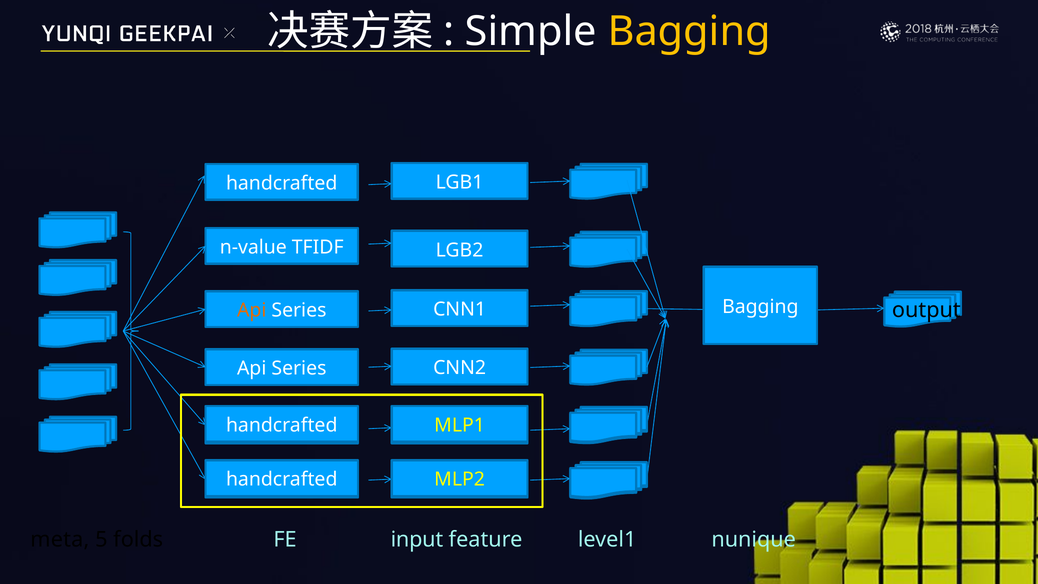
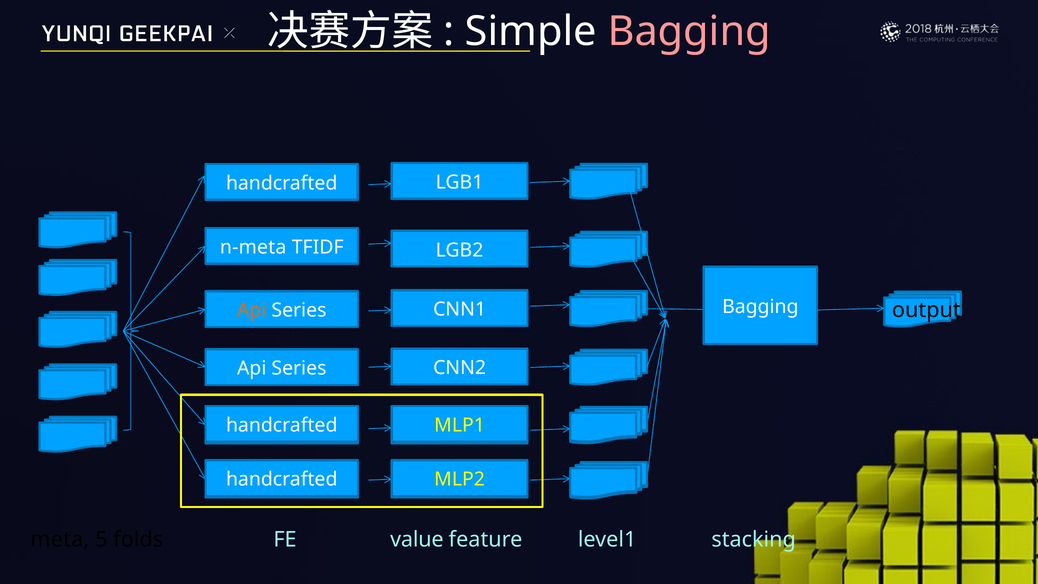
Bagging at (689, 32) colour: yellow -> pink
n-value: n-value -> n-meta
input: input -> value
nunique: nunique -> stacking
